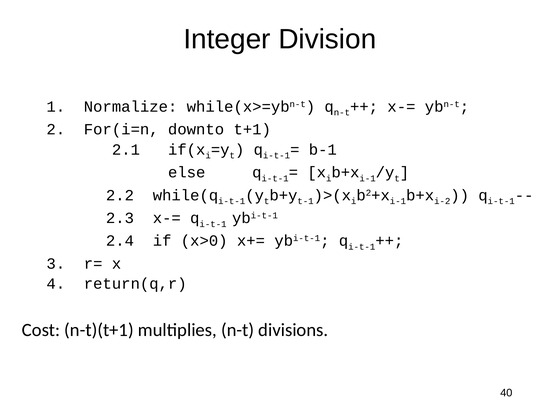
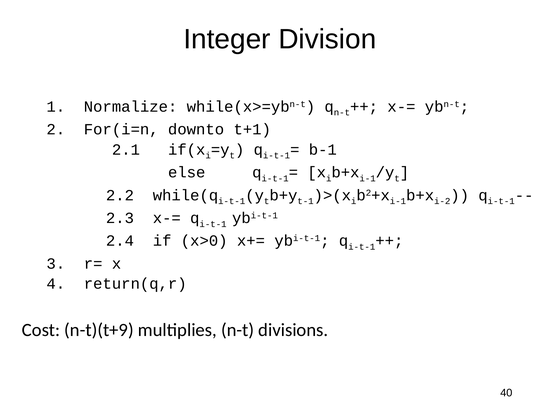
n-t)(t+1: n-t)(t+1 -> n-t)(t+9
